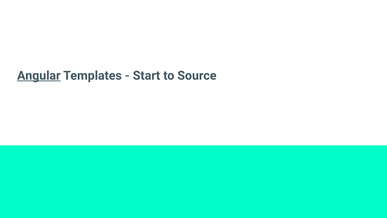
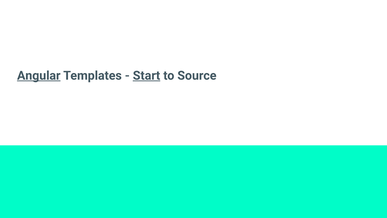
Start underline: none -> present
